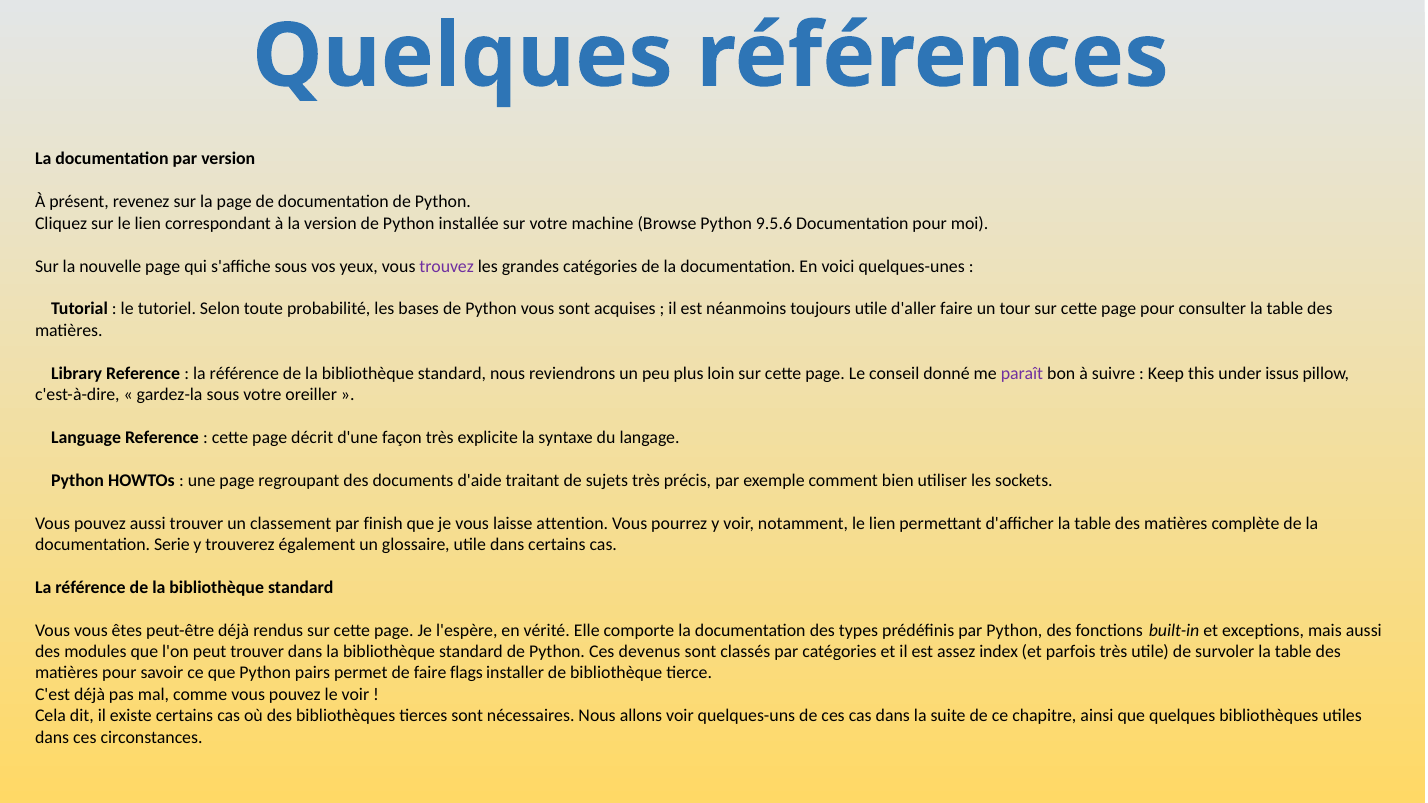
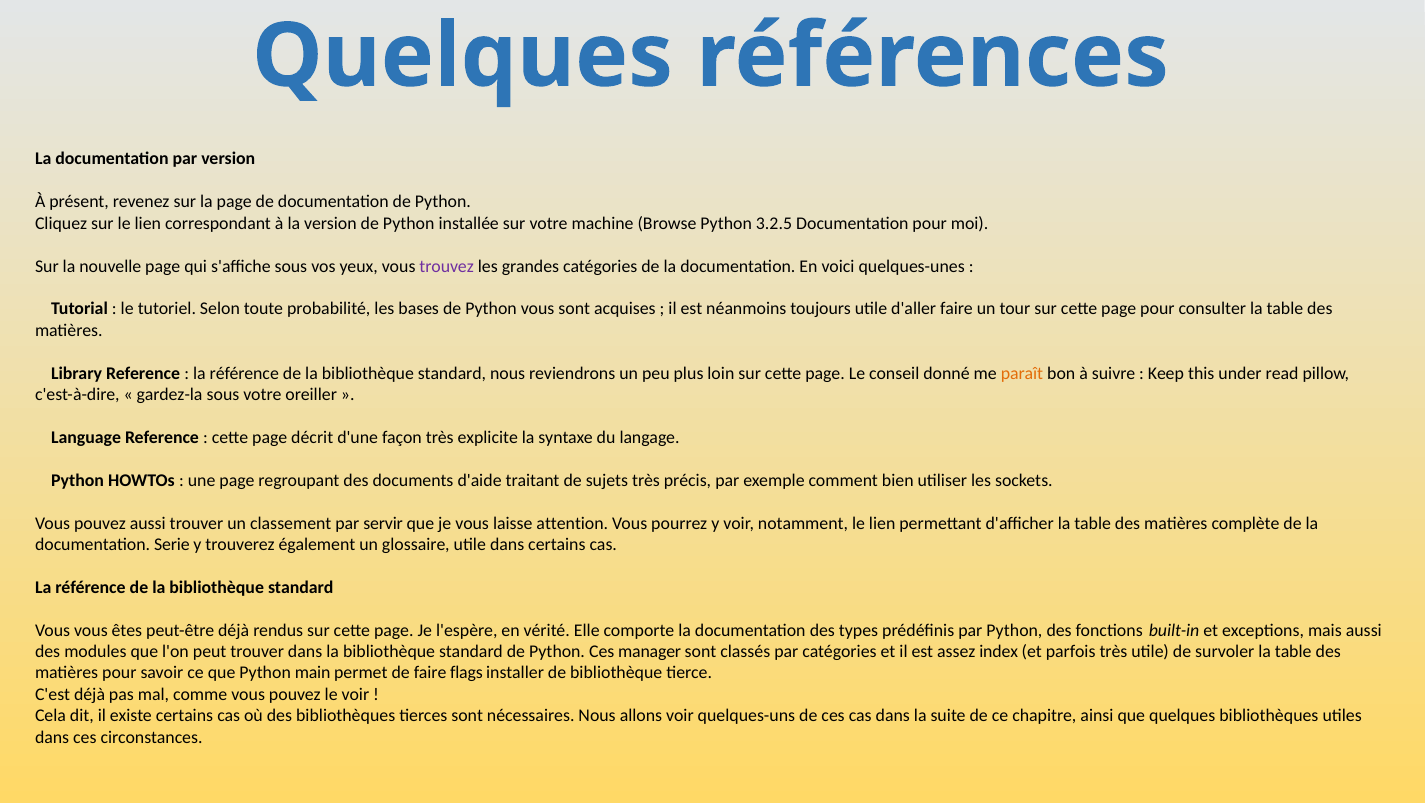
9.5.6: 9.5.6 -> 3.2.5
paraît colour: purple -> orange
issus: issus -> read
finish: finish -> servir
devenus: devenus -> manager
pairs: pairs -> main
